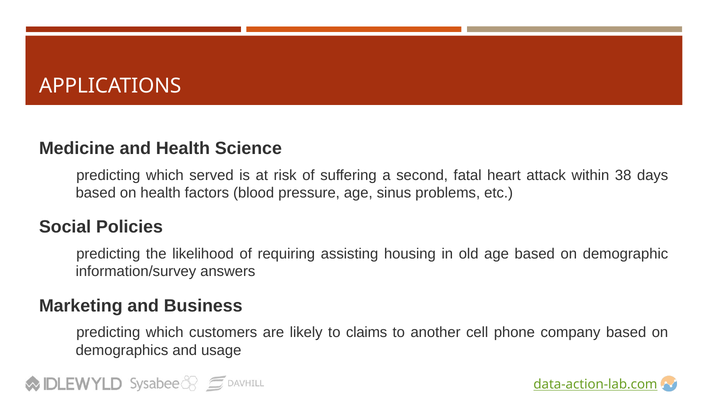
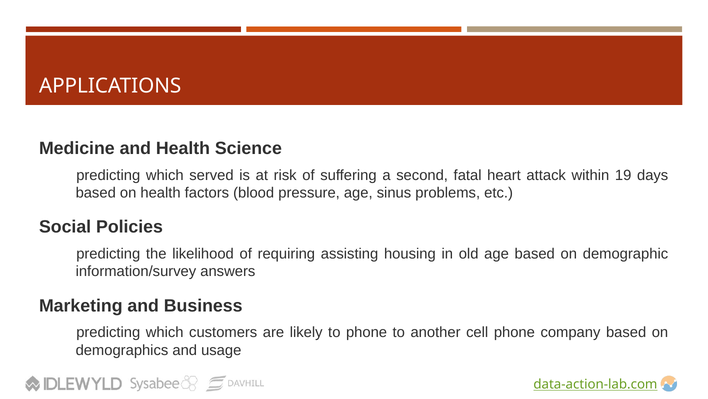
38: 38 -> 19
to claims: claims -> phone
